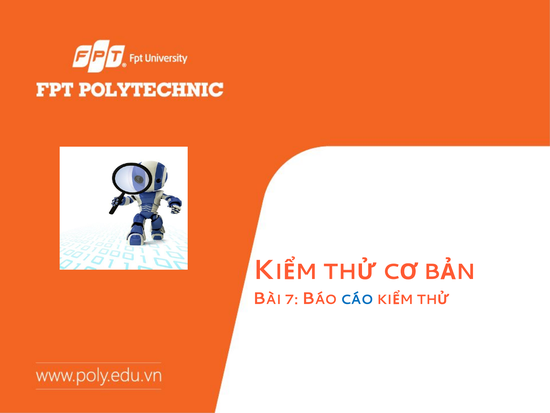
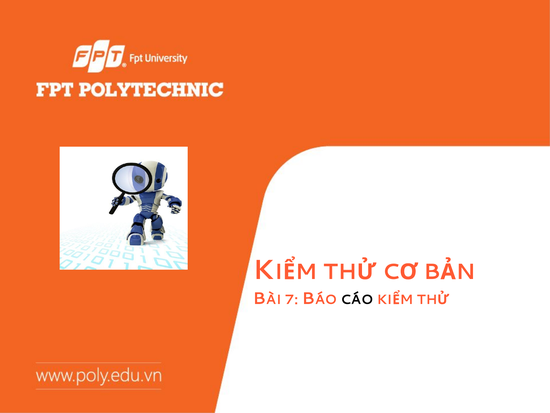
CÁO colour: blue -> black
